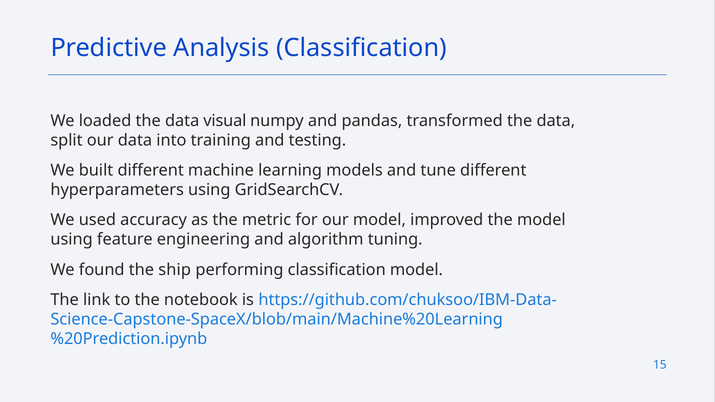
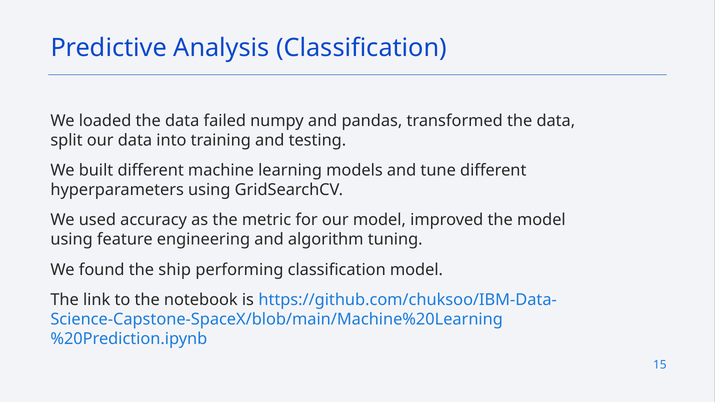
visual: visual -> failed
